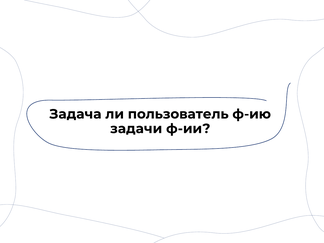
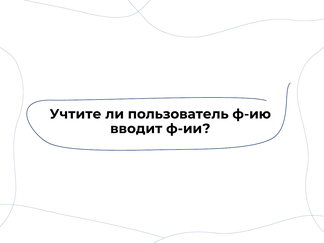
Задача: Задача -> Учтите
задачи: задачи -> вводит
